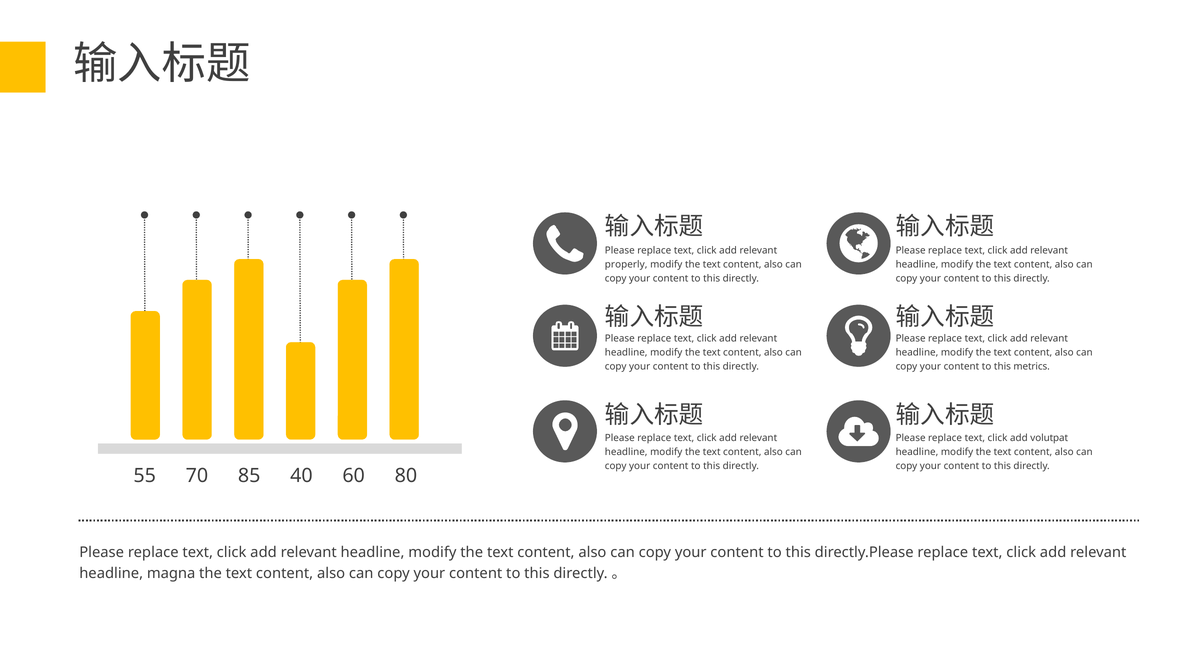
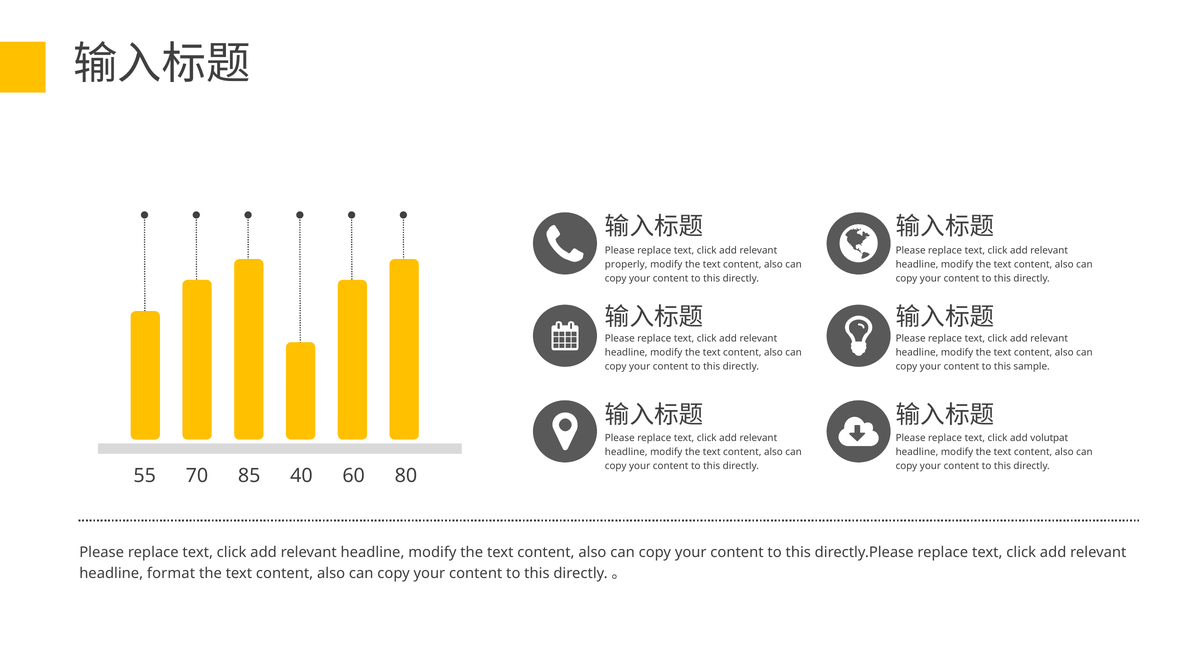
metrics: metrics -> sample
magna: magna -> format
